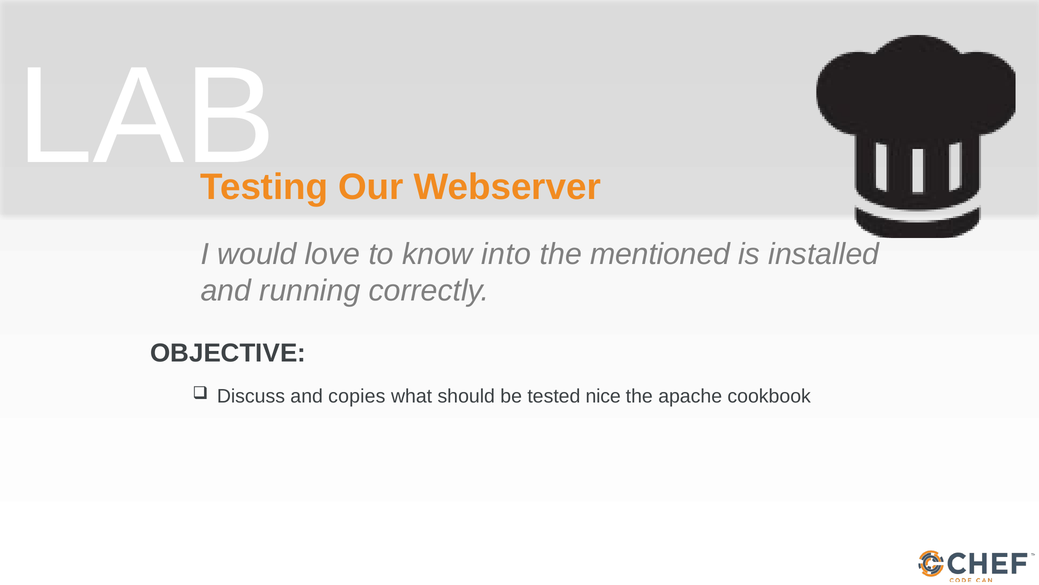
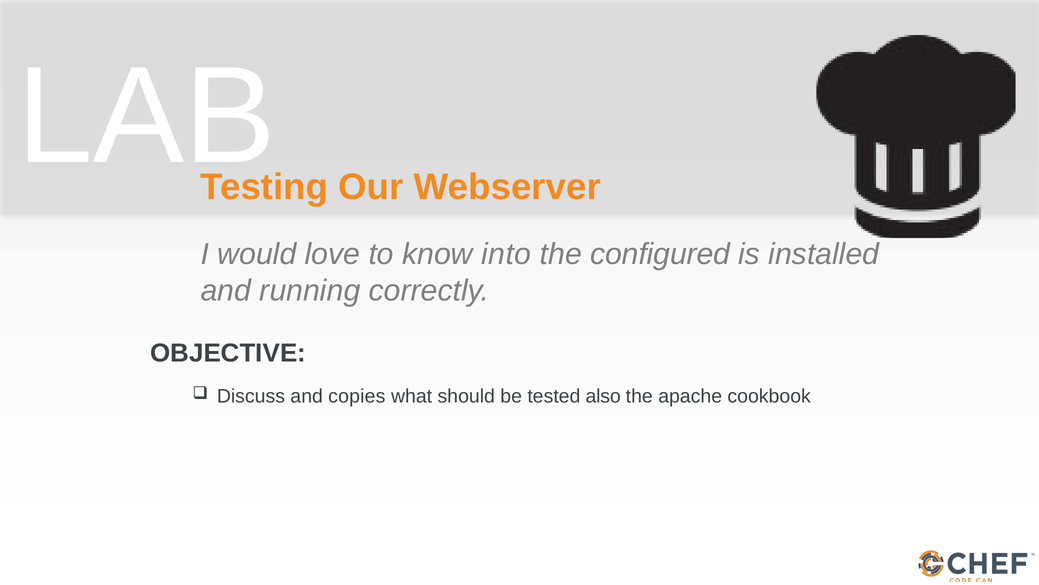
mentioned: mentioned -> configured
nice: nice -> also
